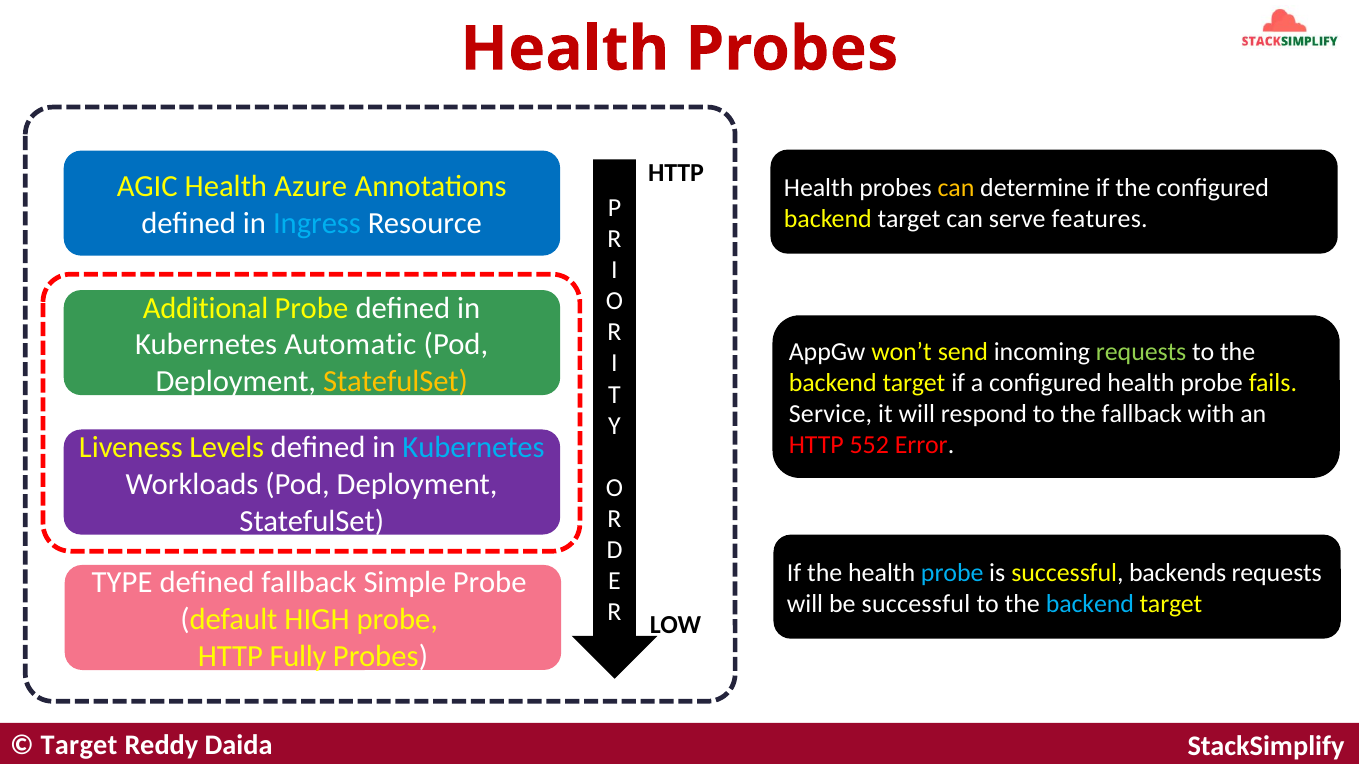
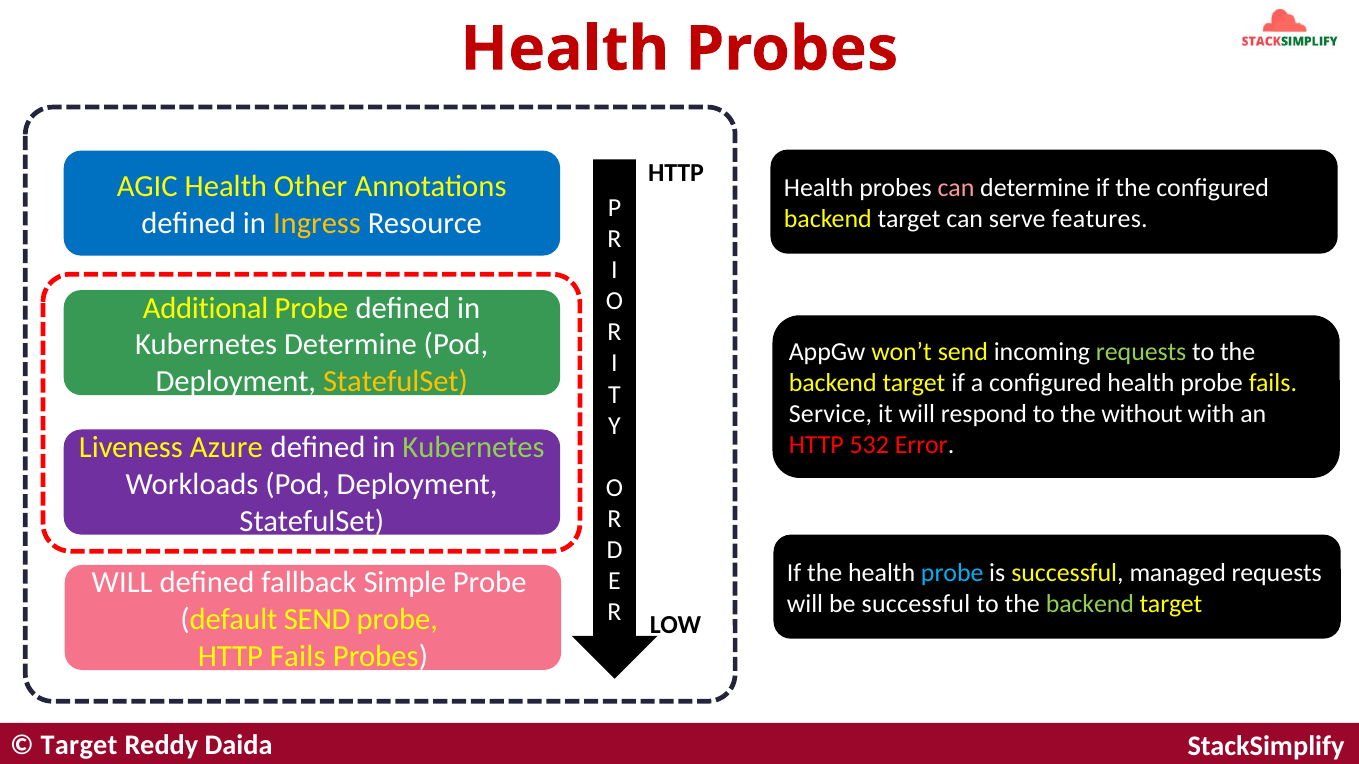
Azure: Azure -> Other
can at (956, 188) colour: yellow -> pink
Ingress colour: light blue -> yellow
Kubernetes Automatic: Automatic -> Determine
the fallback: fallback -> without
552: 552 -> 532
Levels: Levels -> Azure
Kubernetes at (474, 448) colour: light blue -> light green
backends: backends -> managed
TYPE at (122, 583): TYPE -> WILL
backend at (1090, 604) colour: light blue -> light green
default HIGH: HIGH -> SEND
HTTP Fully: Fully -> Fails
